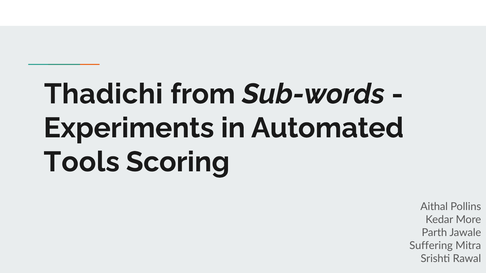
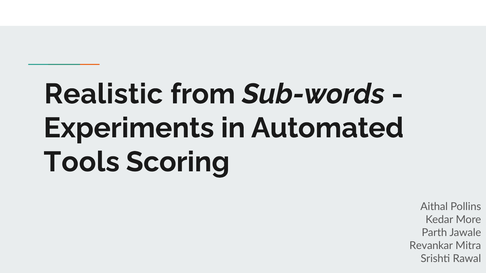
Thadichi: Thadichi -> Realistic
Suffering: Suffering -> Revankar
